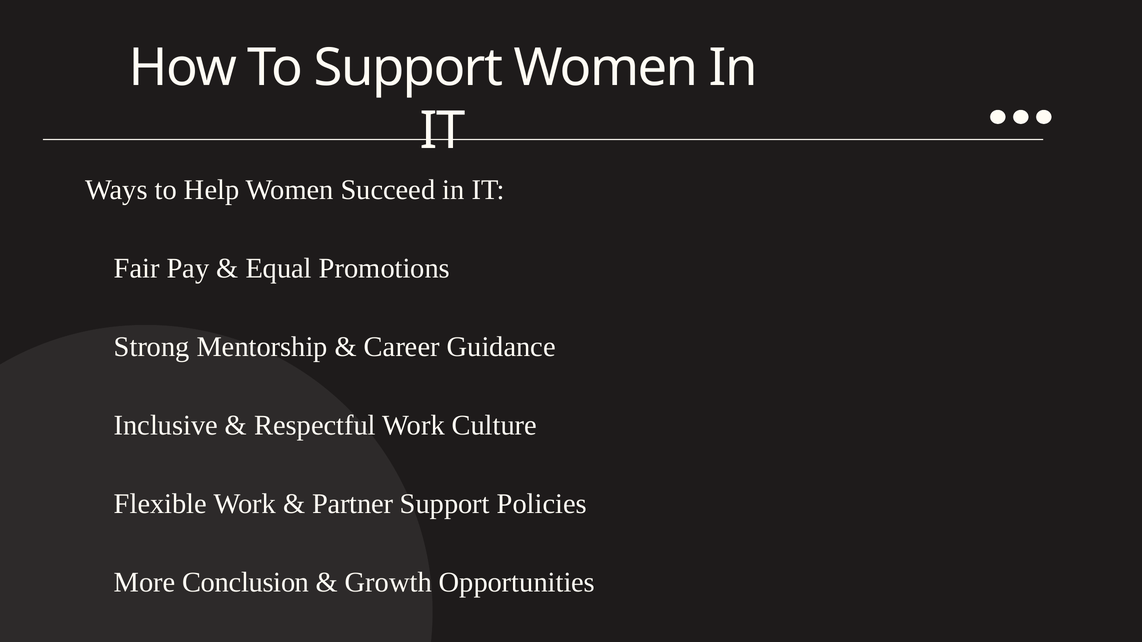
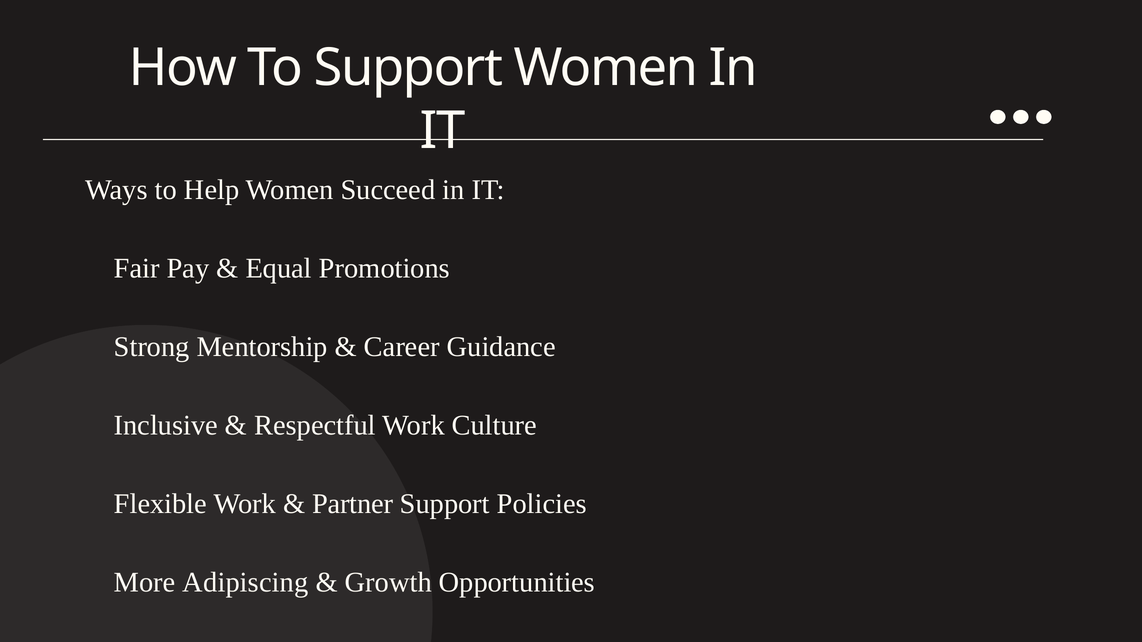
Conclusion: Conclusion -> Adipiscing
